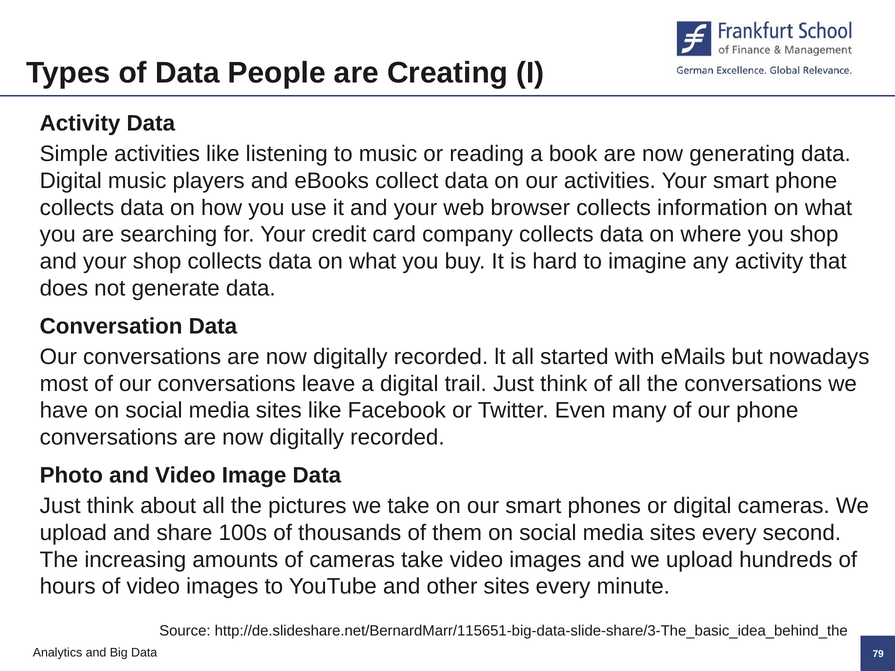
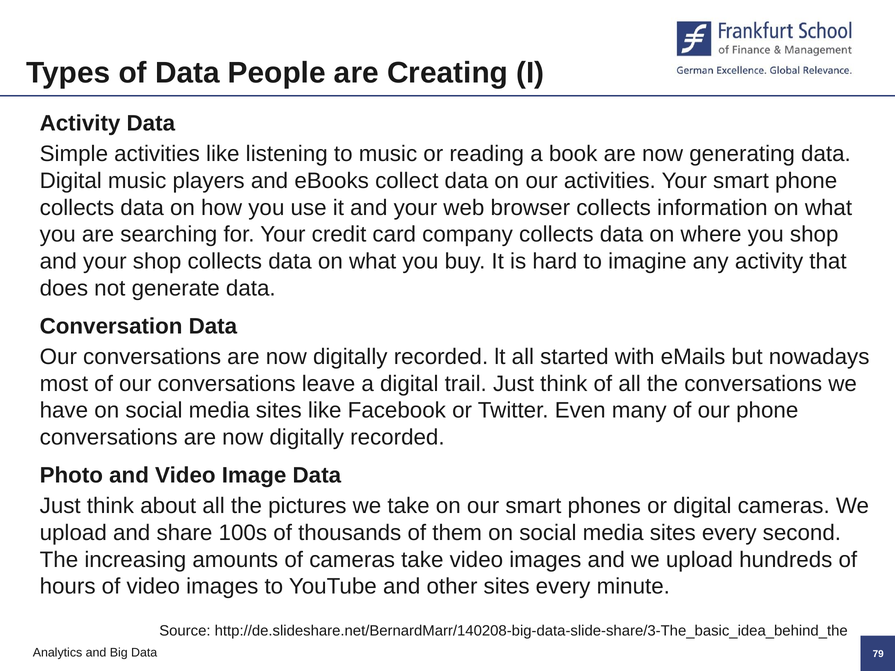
http://de.slideshare.net/BernardMarr/115651-big-data-slide-share/3-The_basic_idea_behind_the: http://de.slideshare.net/BernardMarr/115651-big-data-slide-share/3-The_basic_idea_behind_the -> http://de.slideshare.net/BernardMarr/140208-big-data-slide-share/3-The_basic_idea_behind_the
